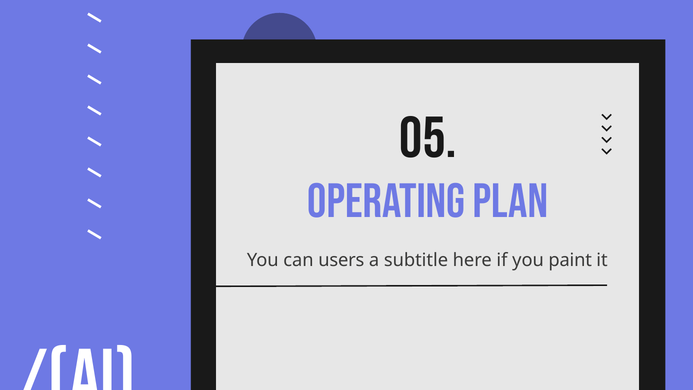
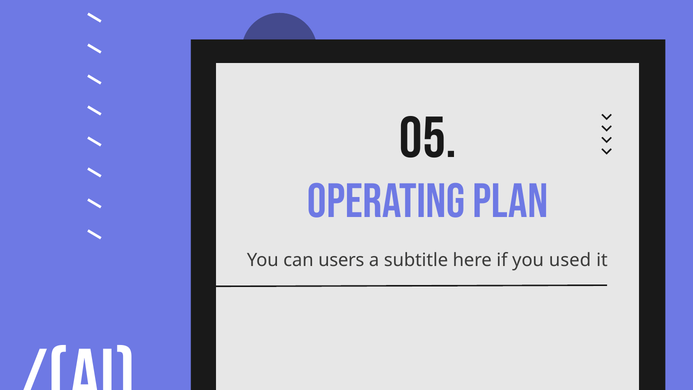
paint: paint -> used
